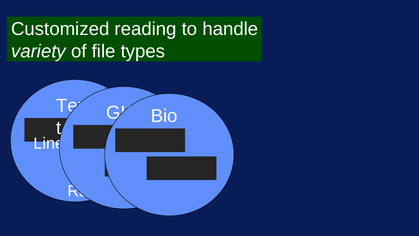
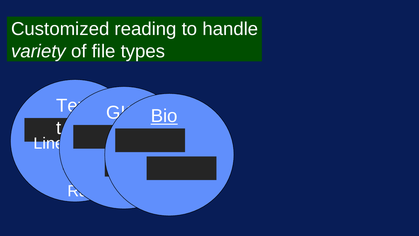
Bio underline: none -> present
